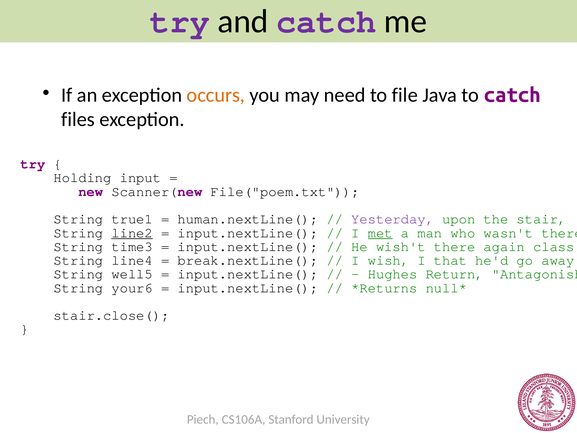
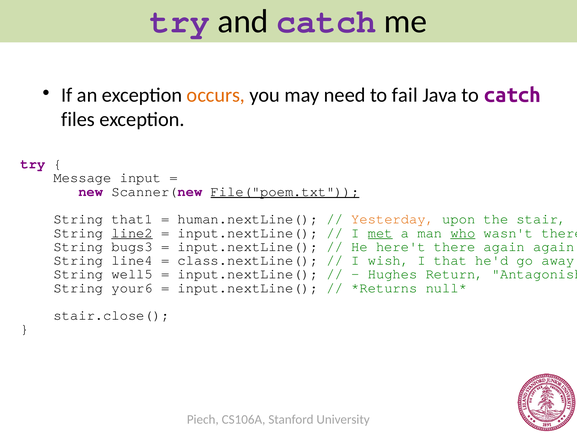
file: file -> fail
Holding: Holding -> Message
File("poem.txt underline: none -> present
true1: true1 -> that1
Yesterday colour: purple -> orange
who underline: none -> present
time3: time3 -> bugs3
wish't: wish't -> here't
again class: class -> again
break.nextLine(: break.nextLine( -> class.nextLine(
